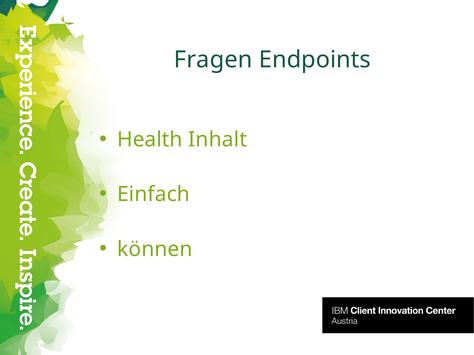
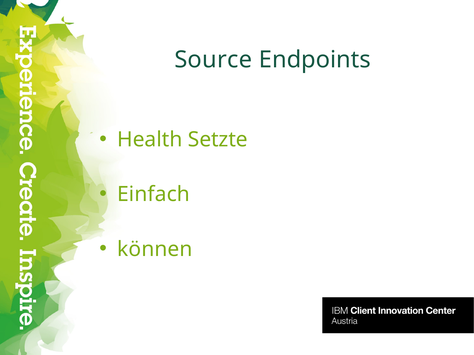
Fragen: Fragen -> Source
Inhalt: Inhalt -> Setzte
